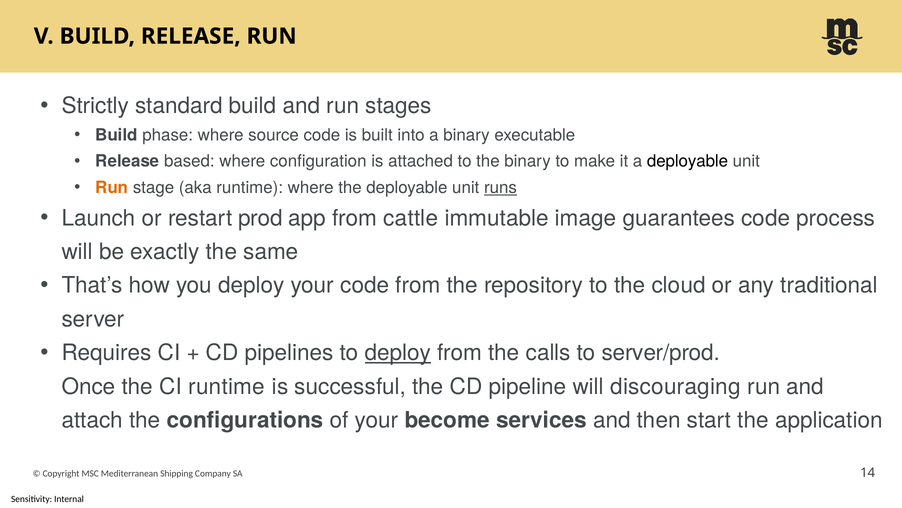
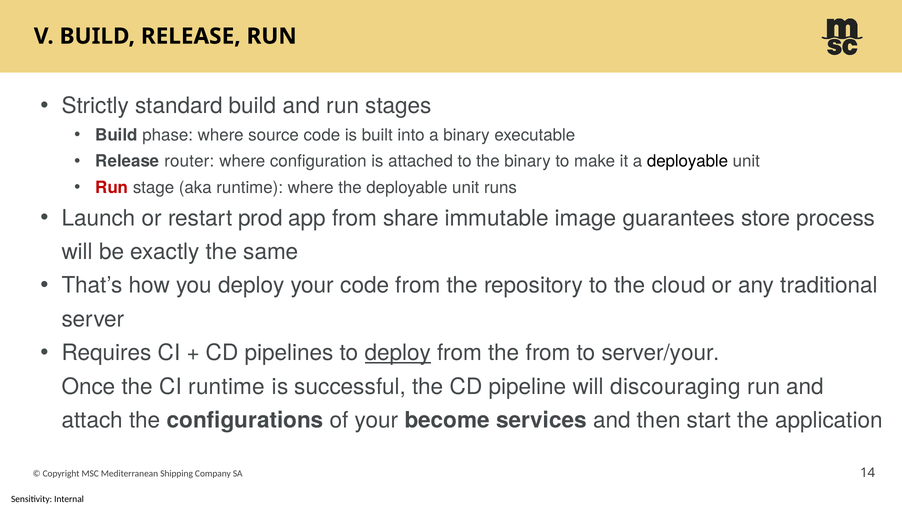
based: based -> router
Run at (112, 187) colour: orange -> red
runs underline: present -> none
cattle: cattle -> share
guarantees code: code -> store
the calls: calls -> from
server/prod: server/prod -> server/your
